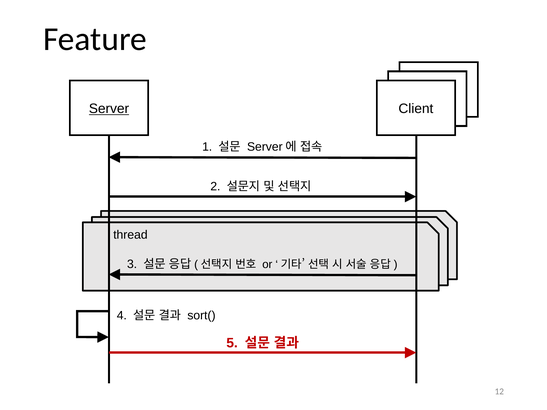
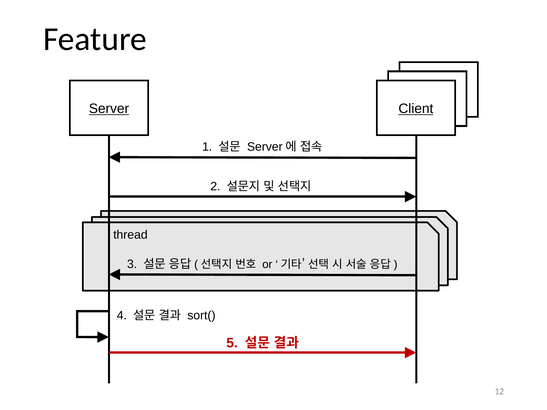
Client at (416, 109) underline: none -> present
